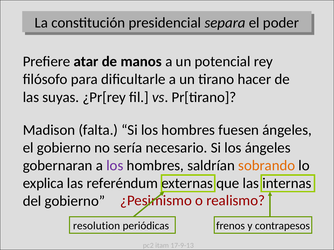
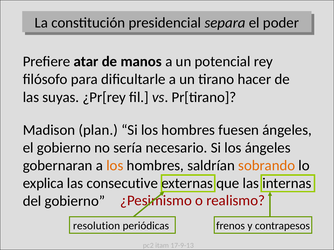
falta: falta -> plan
los at (115, 166) colour: purple -> orange
referéndum: referéndum -> consecutive
